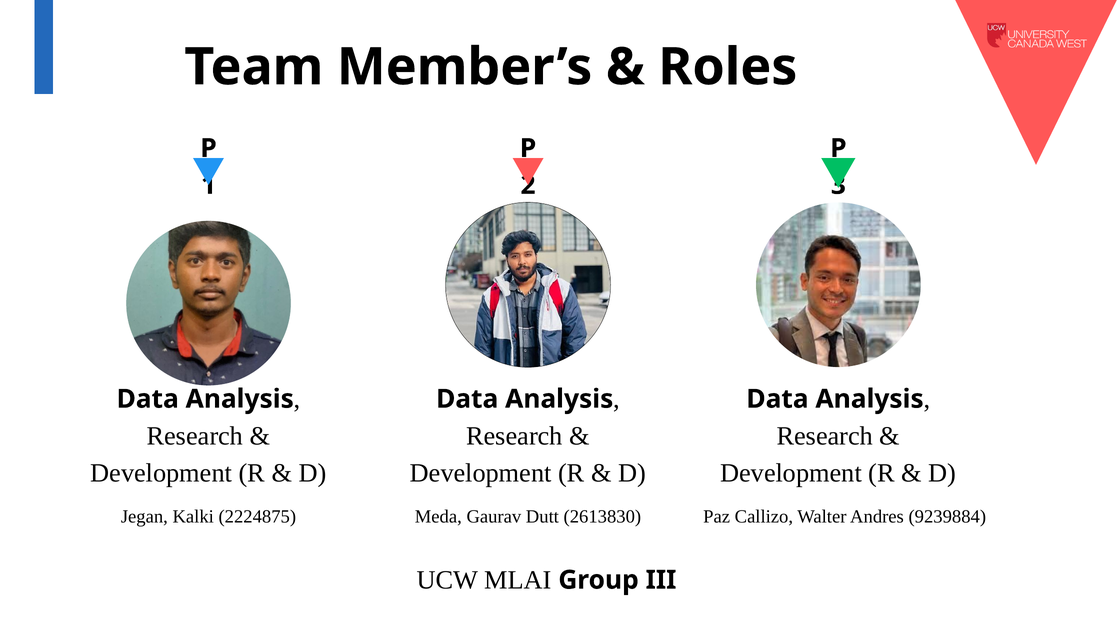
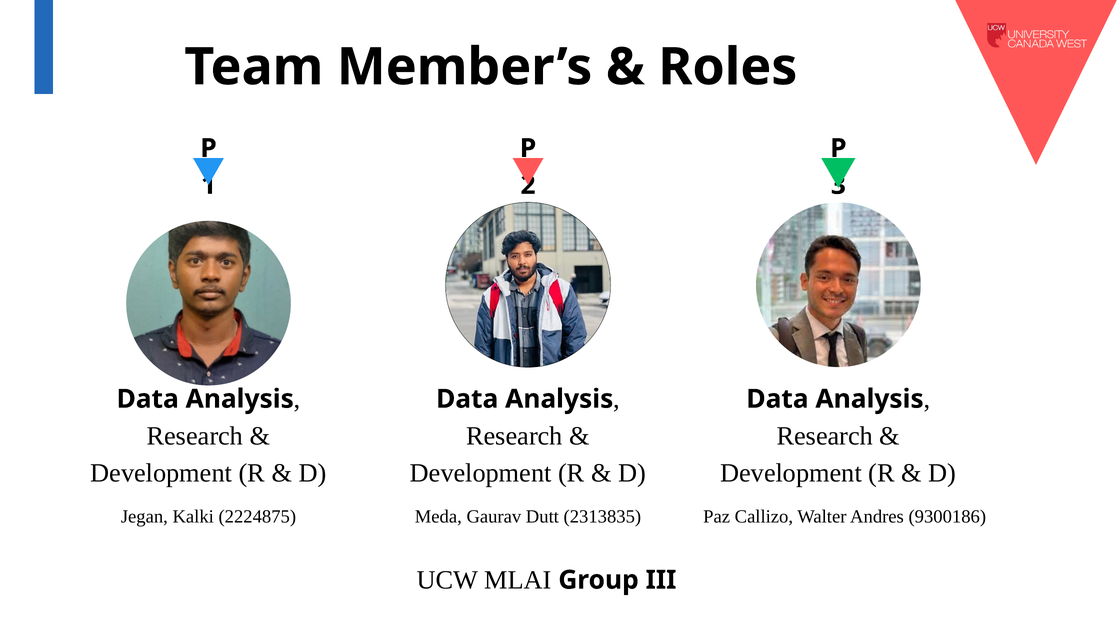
2613830: 2613830 -> 2313835
9239884: 9239884 -> 9300186
